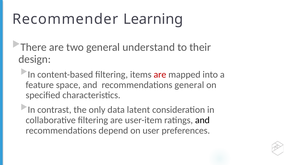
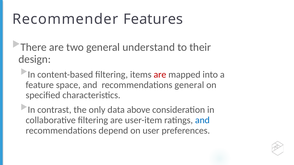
Learning: Learning -> Features
latent: latent -> above
and at (202, 120) colour: black -> blue
